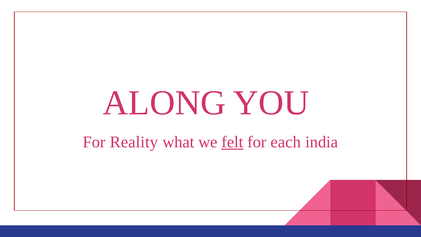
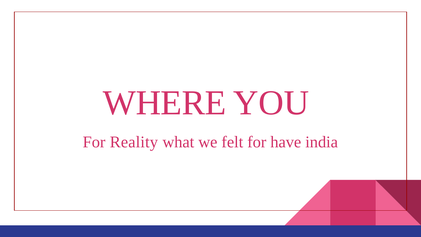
ALONG: ALONG -> WHERE
felt underline: present -> none
each: each -> have
